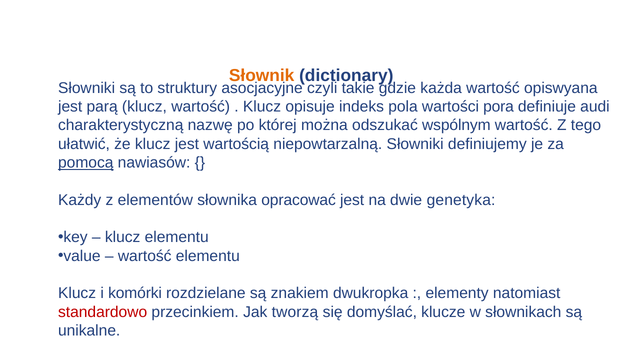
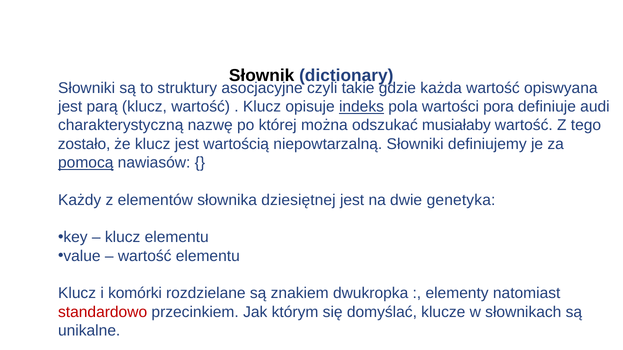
Słownik colour: orange -> black
indeks underline: none -> present
wspólnym: wspólnym -> musiałaby
ułatwić: ułatwić -> zostało
opracować: opracować -> dziesiętnej
tworzą: tworzą -> którym
